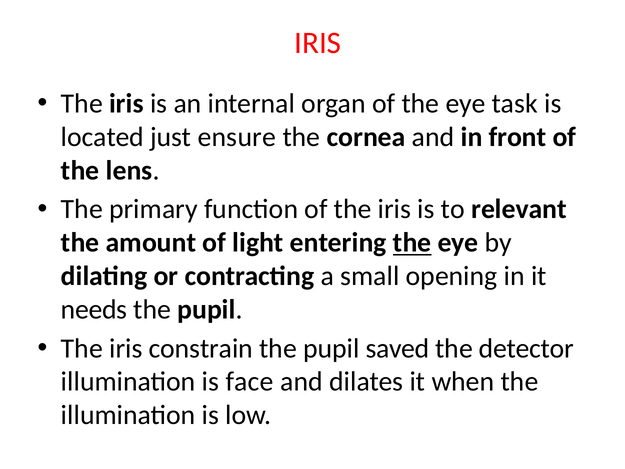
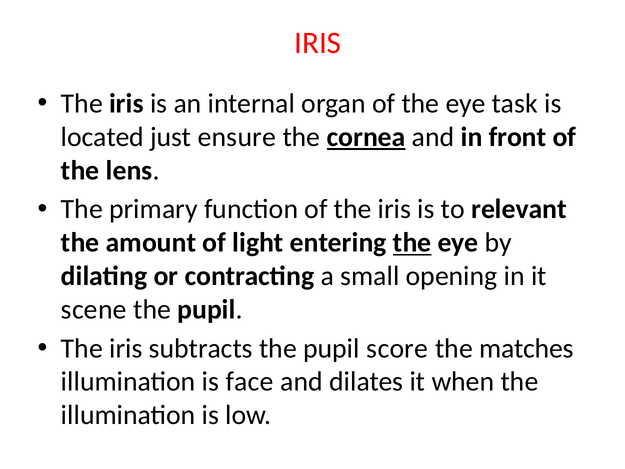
cornea underline: none -> present
needs: needs -> scene
constrain: constrain -> subtracts
saved: saved -> score
detector: detector -> matches
